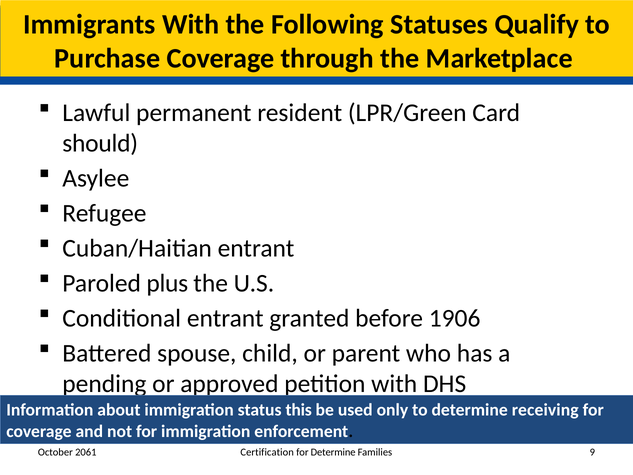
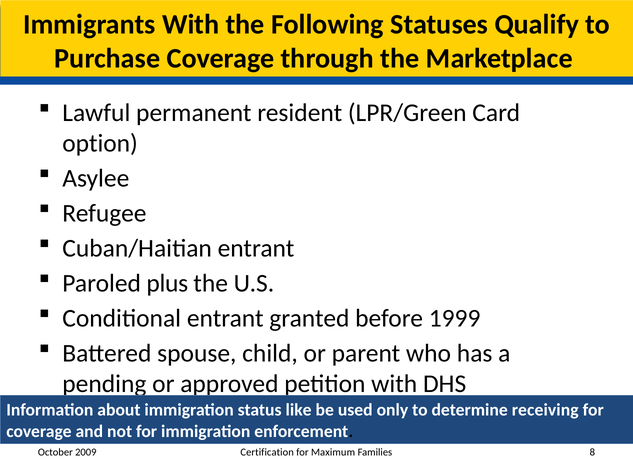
should: should -> option
1906: 1906 -> 1999
this: this -> like
for Determine: Determine -> Maximum
9: 9 -> 8
2061: 2061 -> 2009
